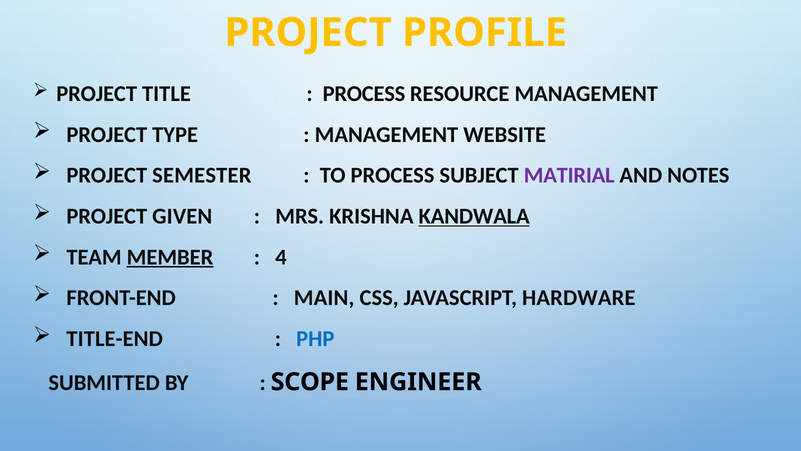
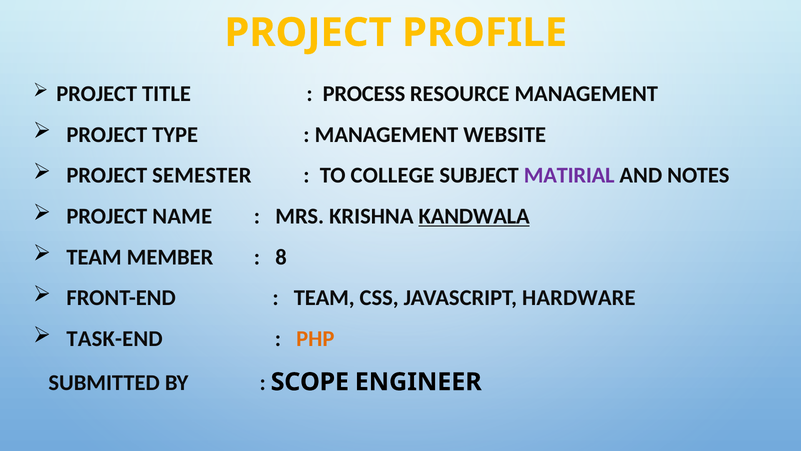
TO PROCESS: PROCESS -> COLLEGE
GIVEN: GIVEN -> NAME
MEMBER underline: present -> none
4: 4 -> 8
MAIN at (324, 298): MAIN -> TEAM
TITLE-END: TITLE-END -> TASK-END
PHP colour: blue -> orange
